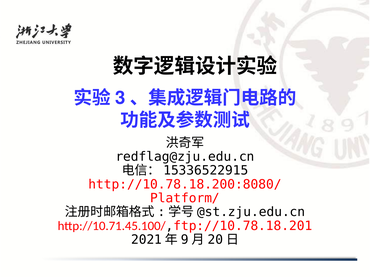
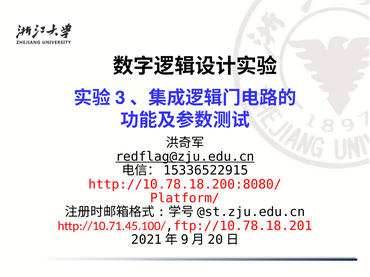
redflag@zju.edu.cn underline: none -> present
